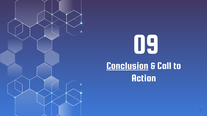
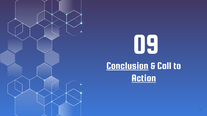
Action underline: none -> present
